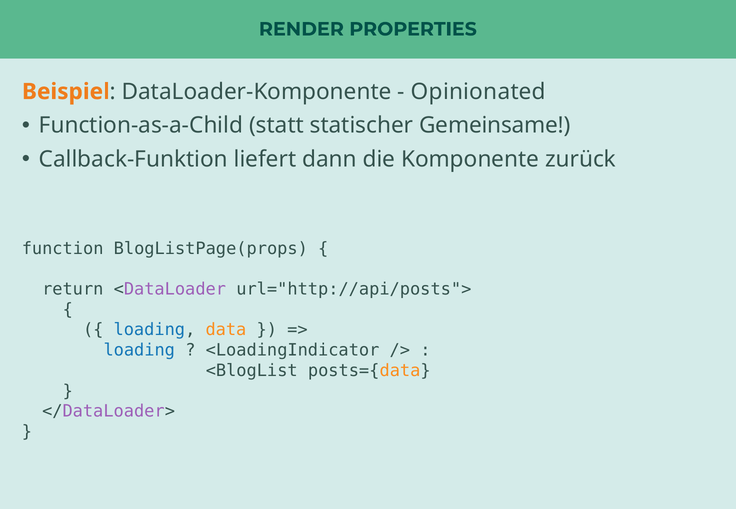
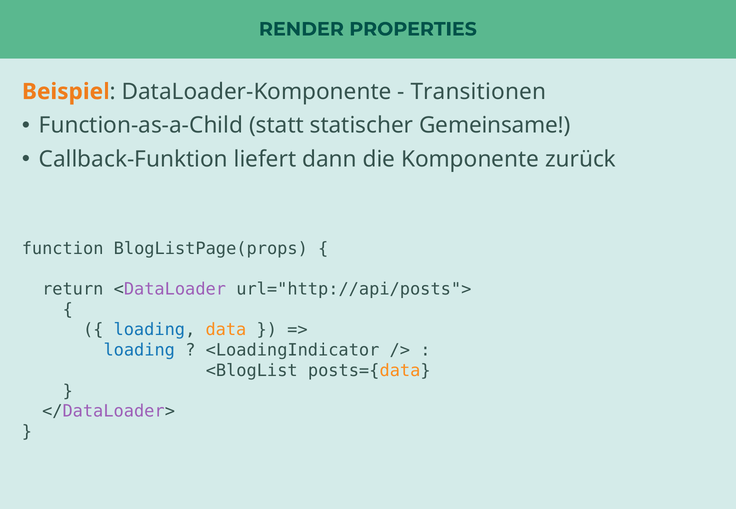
Opinionated: Opinionated -> Transitionen
